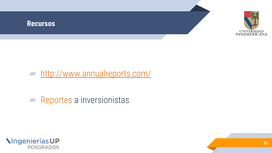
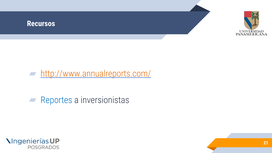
Reportes colour: orange -> blue
